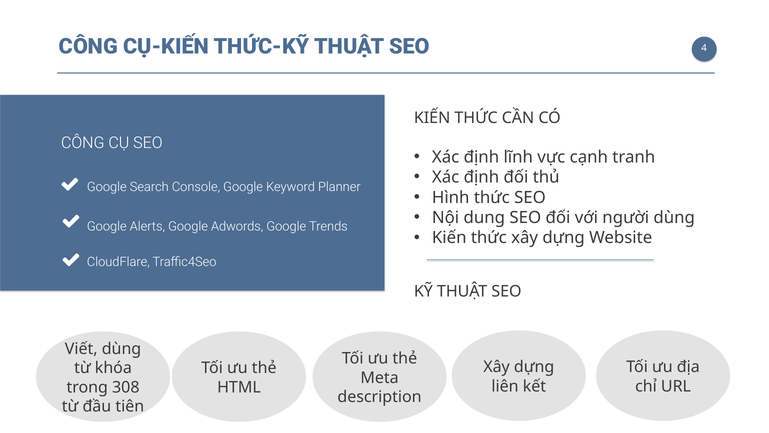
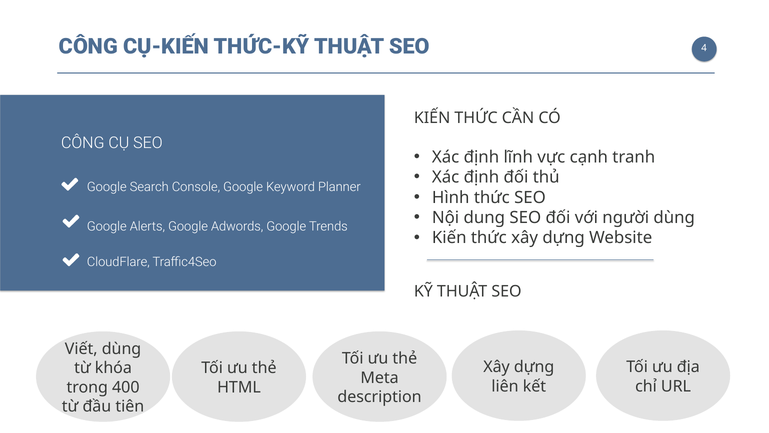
308: 308 -> 400
